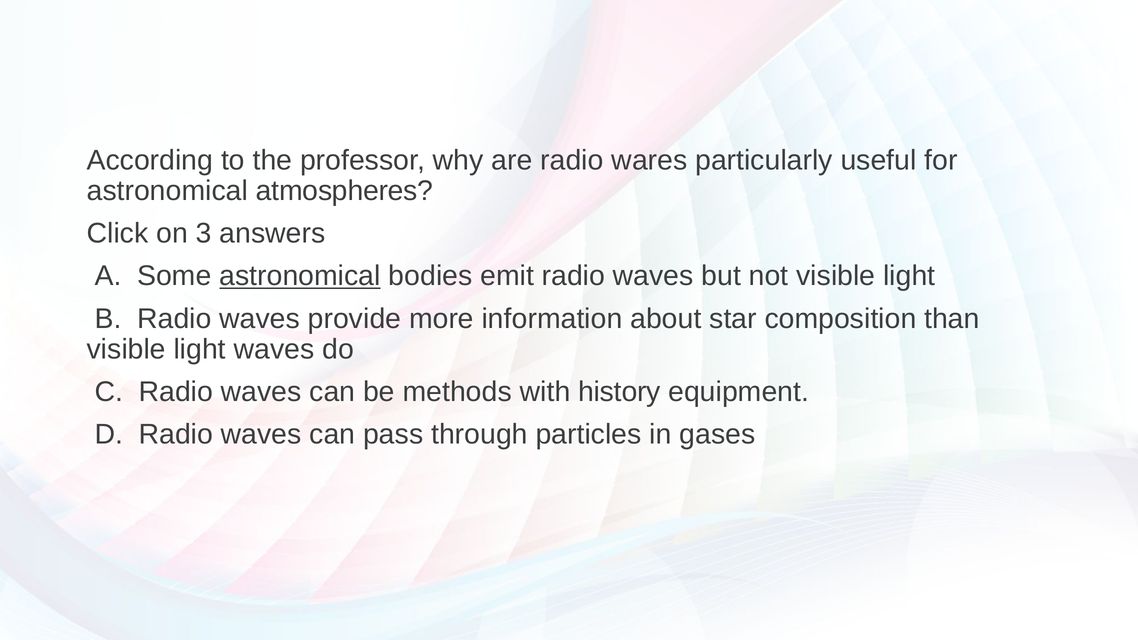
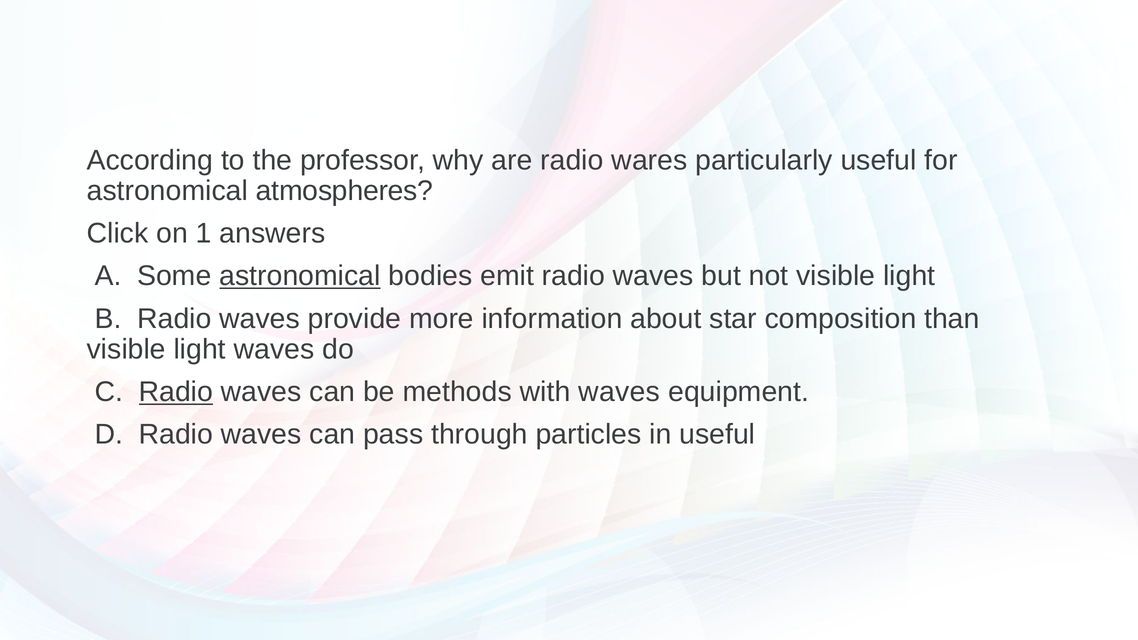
3: 3 -> 1
Radio at (176, 392) underline: none -> present
with history: history -> waves
in gases: gases -> useful
